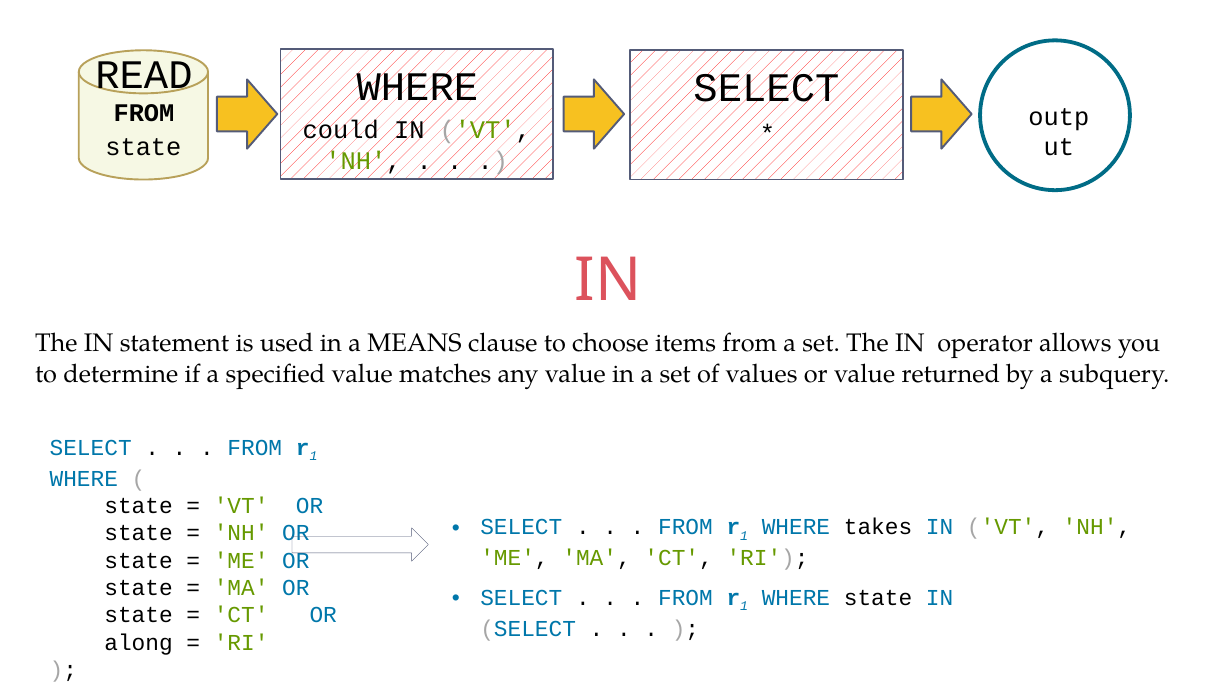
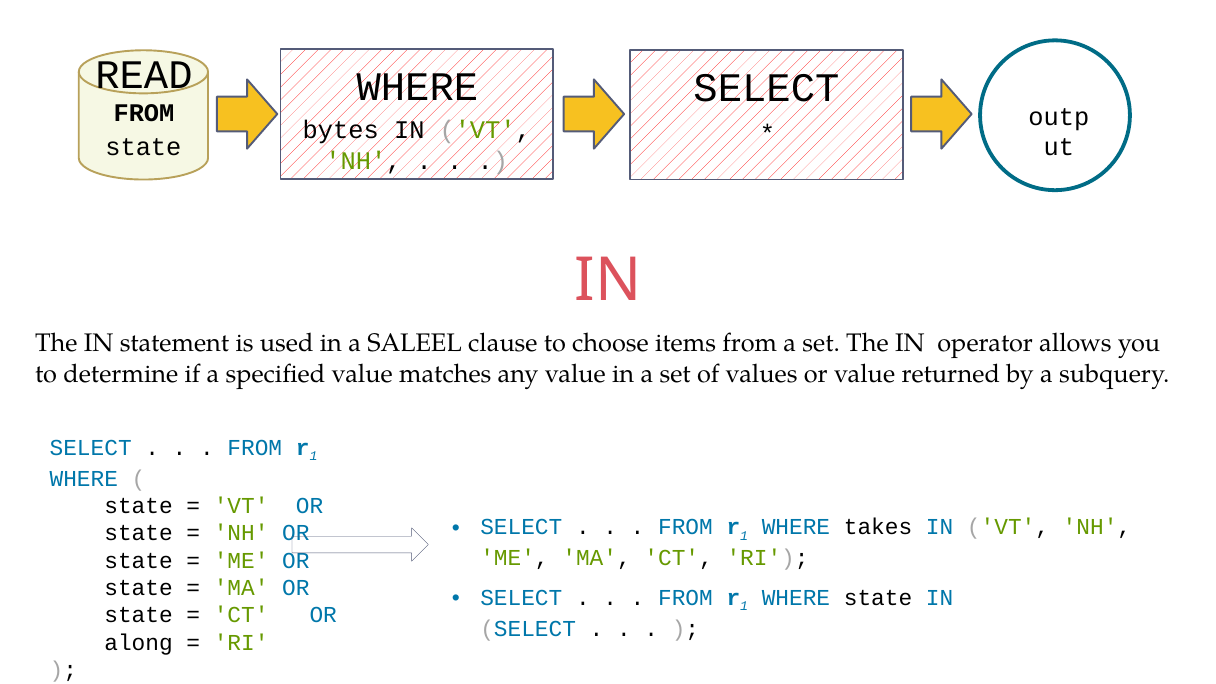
could: could -> bytes
MEANS: MEANS -> SALEEL
